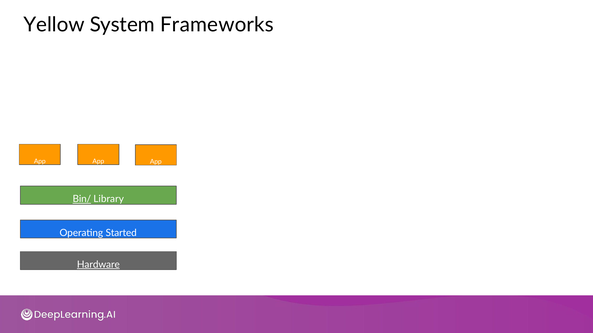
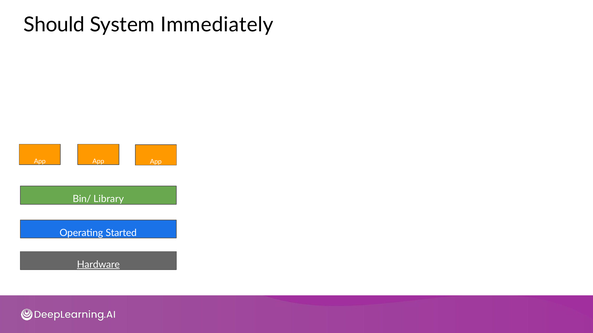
Yellow: Yellow -> Should
Frameworks: Frameworks -> Immediately
Bin/ underline: present -> none
